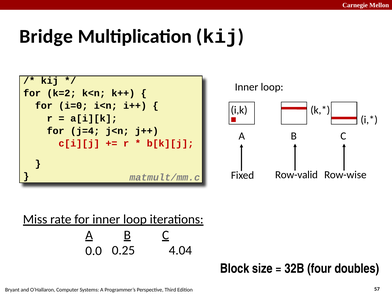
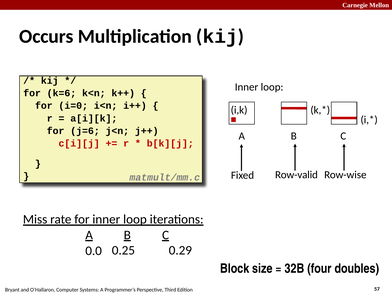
Bridge: Bridge -> Occurs
k=2: k=2 -> k=6
j=4: j=4 -> j=6
4.04: 4.04 -> 0.29
